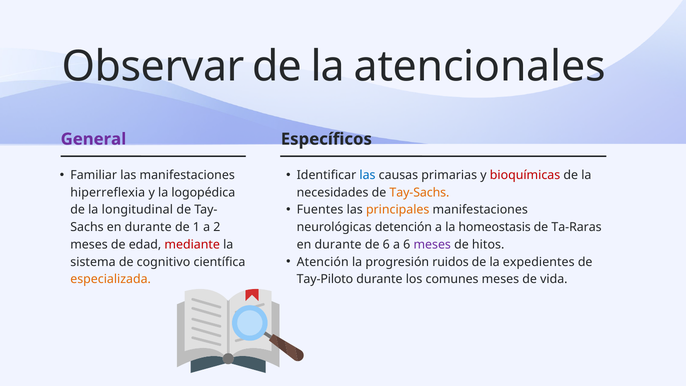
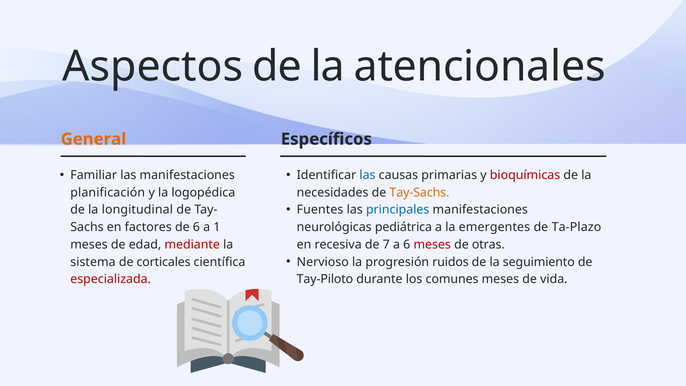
Observar: Observar -> Aspectos
General colour: purple -> orange
hiperreflexia: hiperreflexia -> planificación
principales colour: orange -> blue
durante at (148, 227): durante -> factores
de 1: 1 -> 6
2: 2 -> 1
detención: detención -> pediátrica
homeostasis: homeostasis -> emergentes
Ta-Raras: Ta-Raras -> Ta-Plazo
durante at (338, 245): durante -> recesiva
de 6: 6 -> 7
meses at (432, 245) colour: purple -> red
hitos: hitos -> otras
Atención: Atención -> Nervioso
expedientes: expedientes -> seguimiento
cognitivo: cognitivo -> corticales
especializada colour: orange -> red
